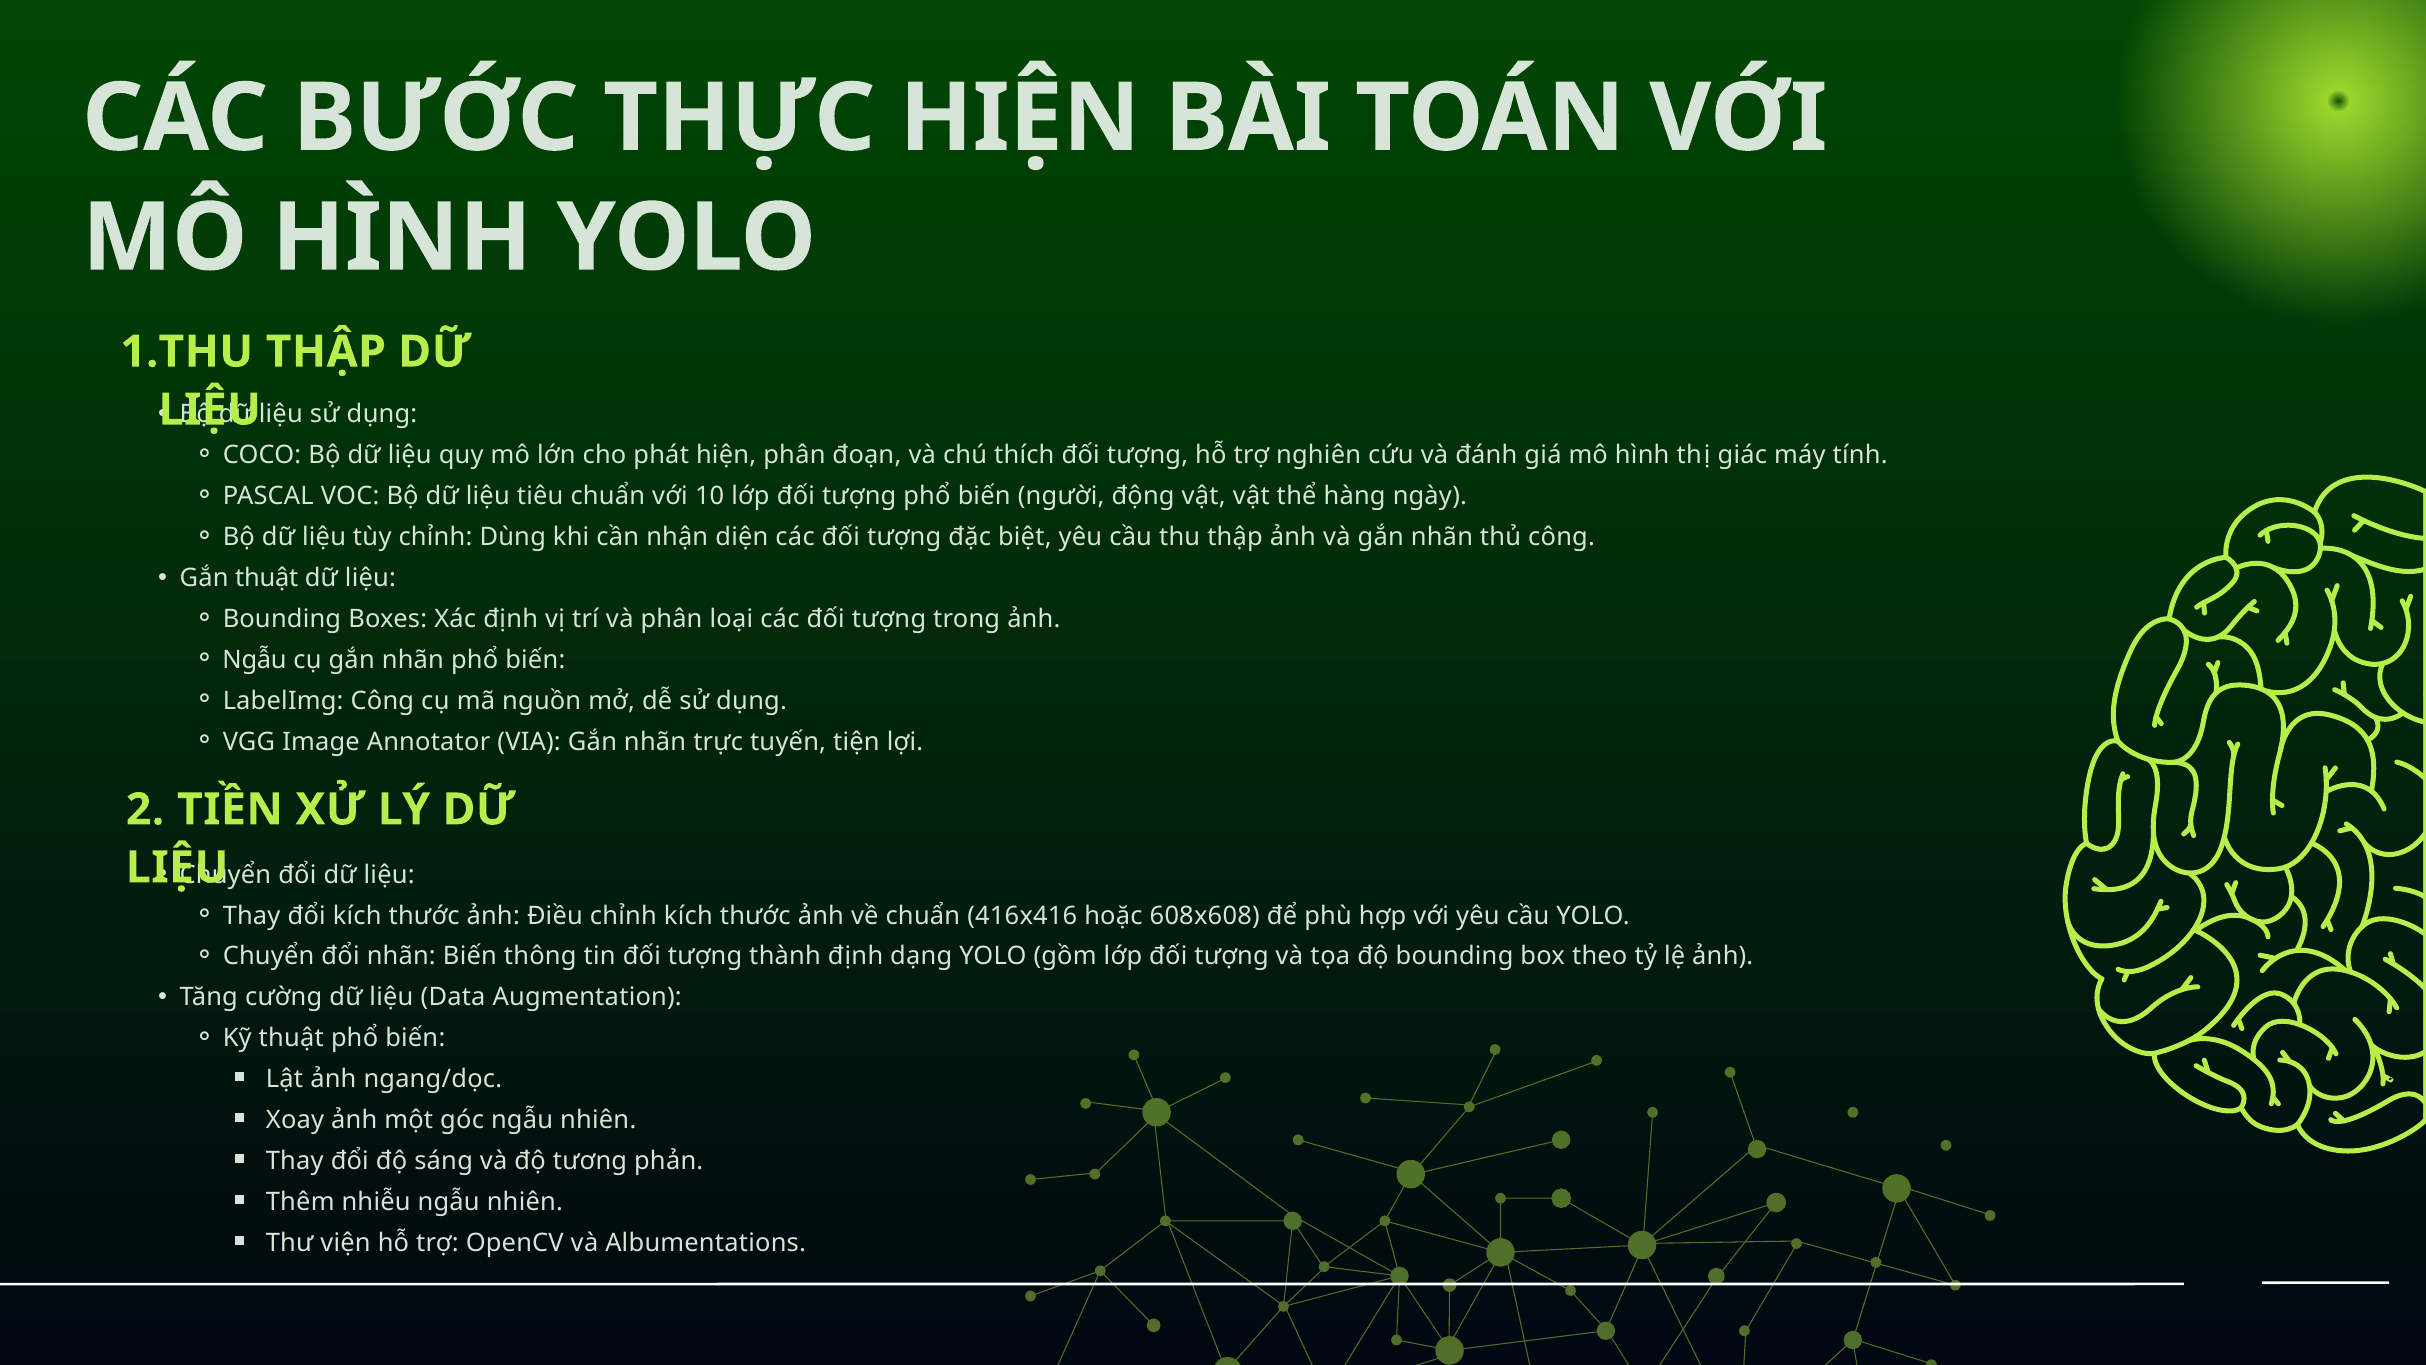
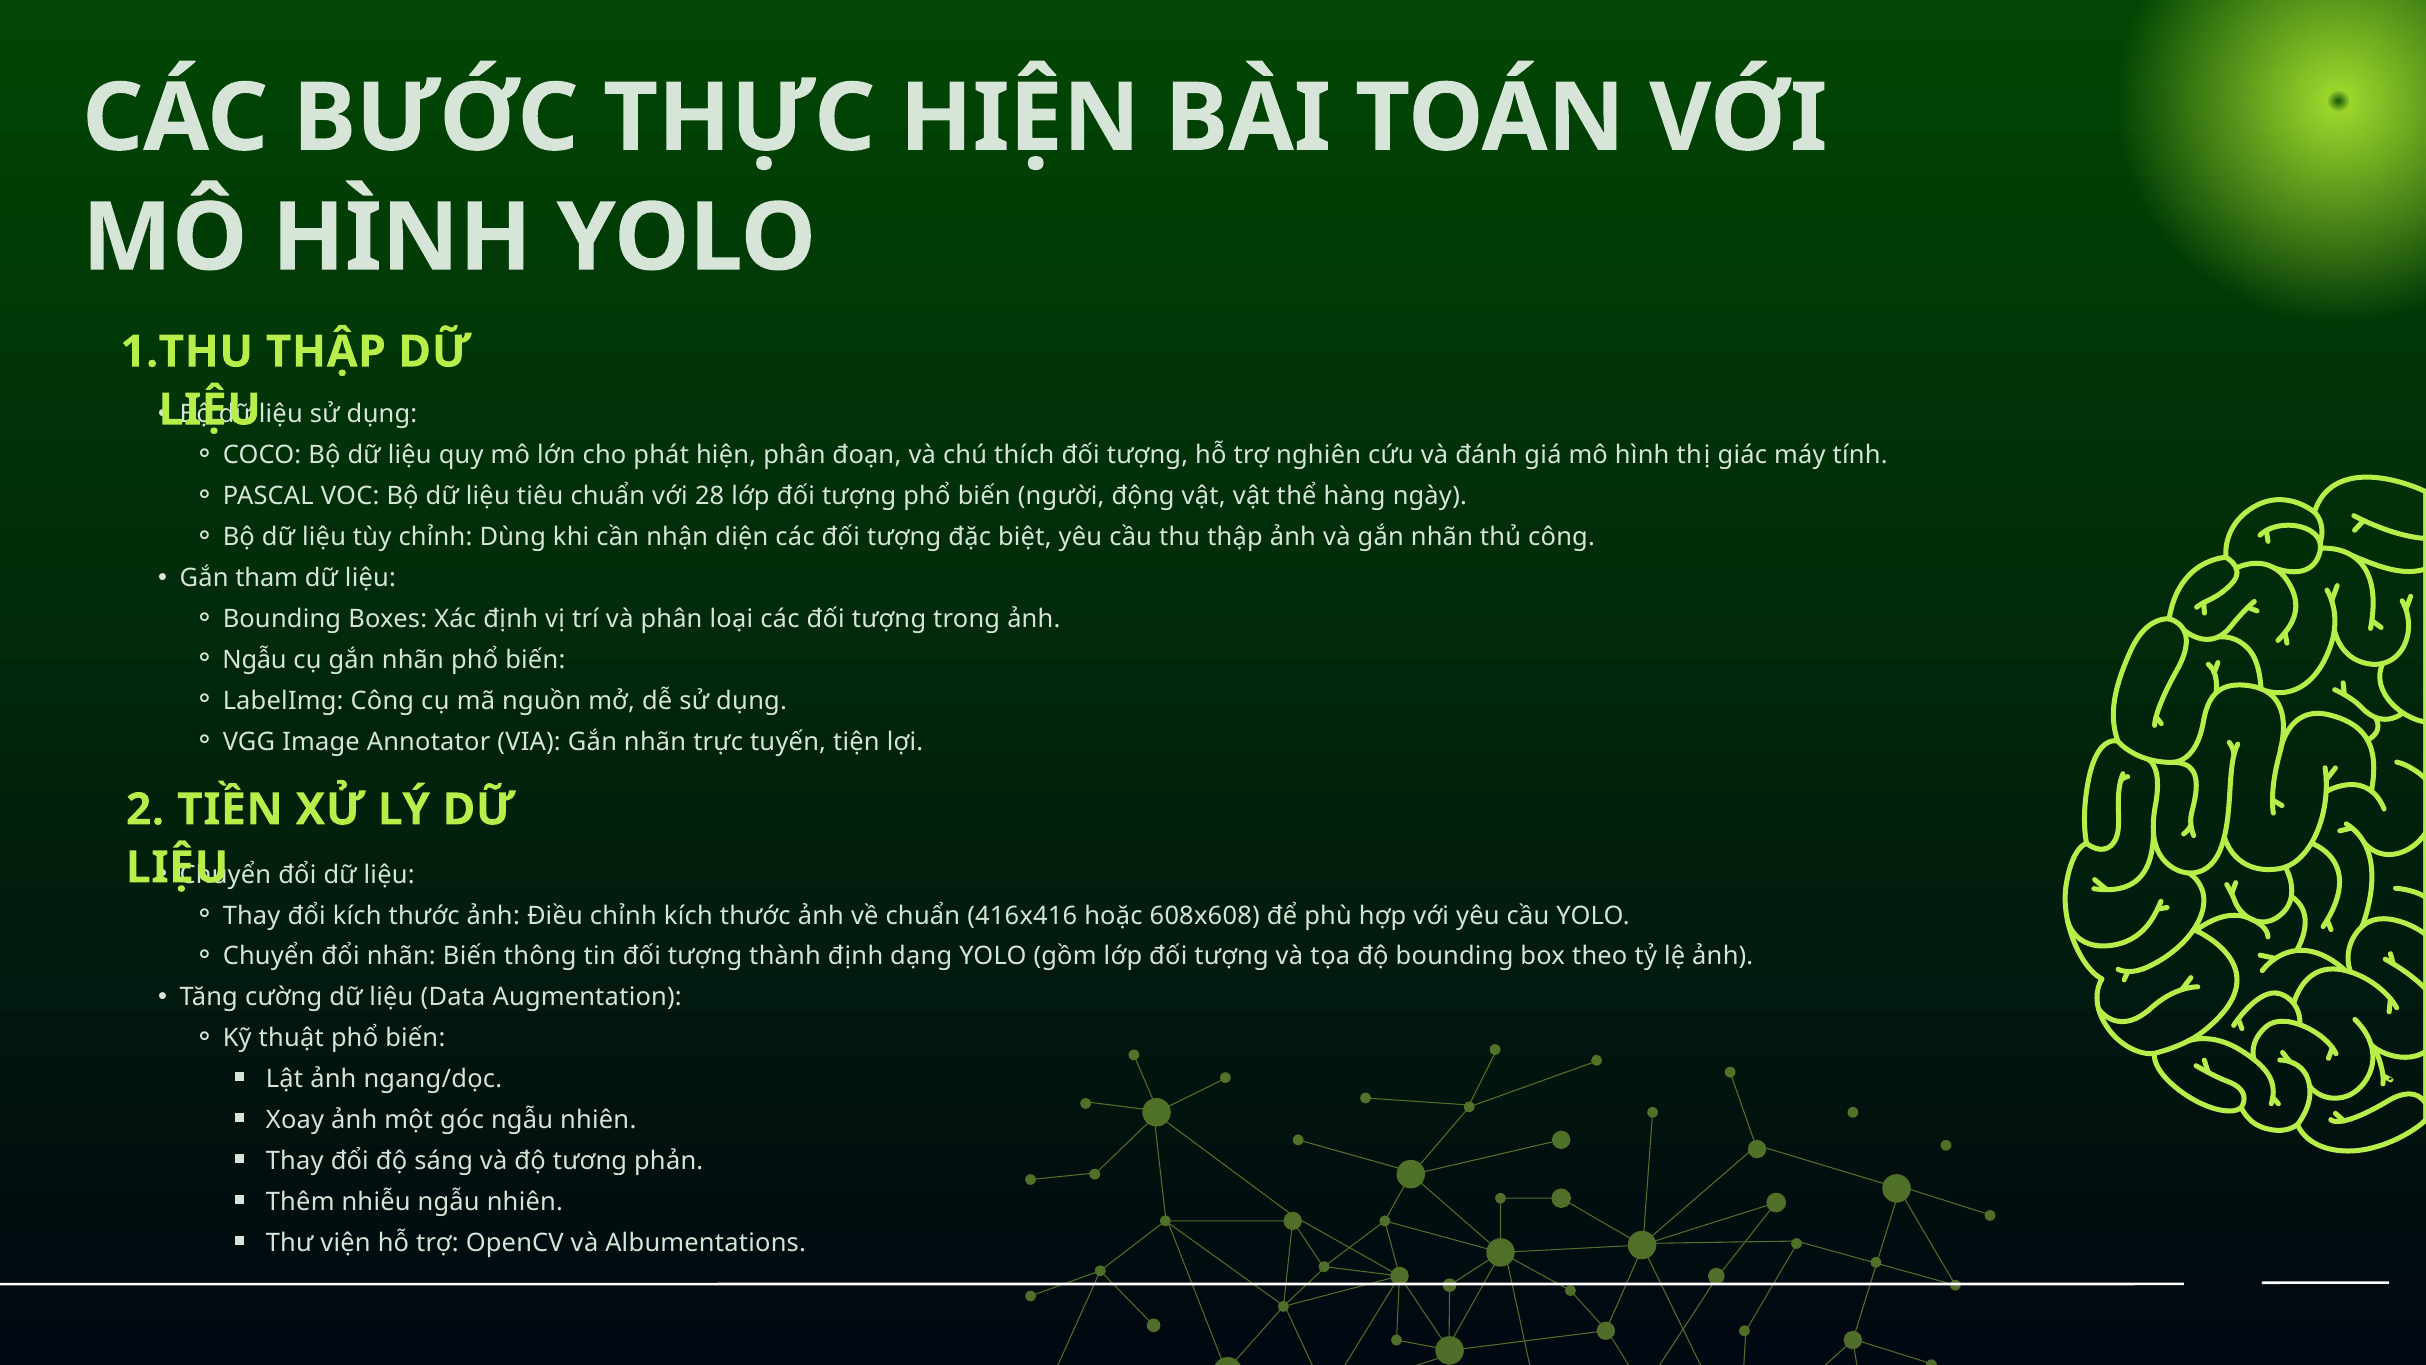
10: 10 -> 28
Gắn thuật: thuật -> tham
